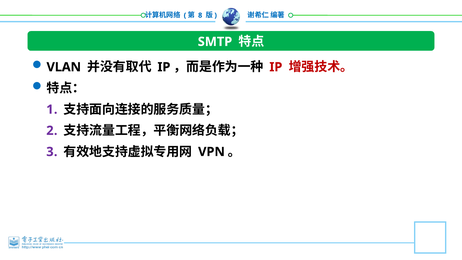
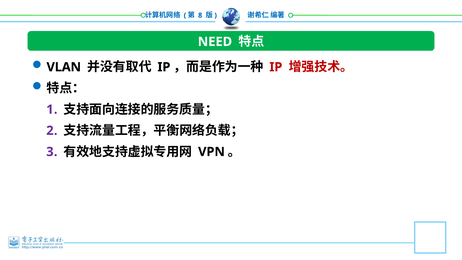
SMTP: SMTP -> NEED
